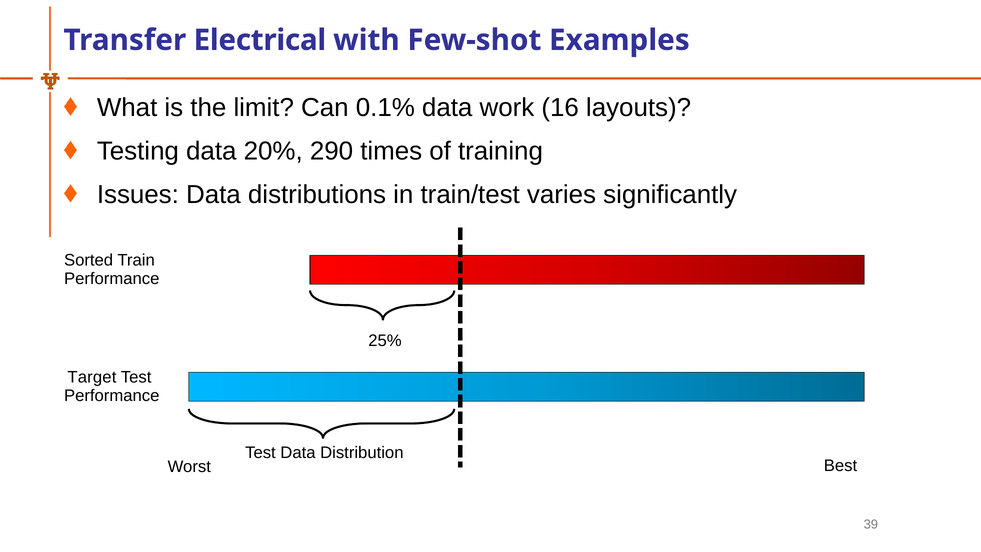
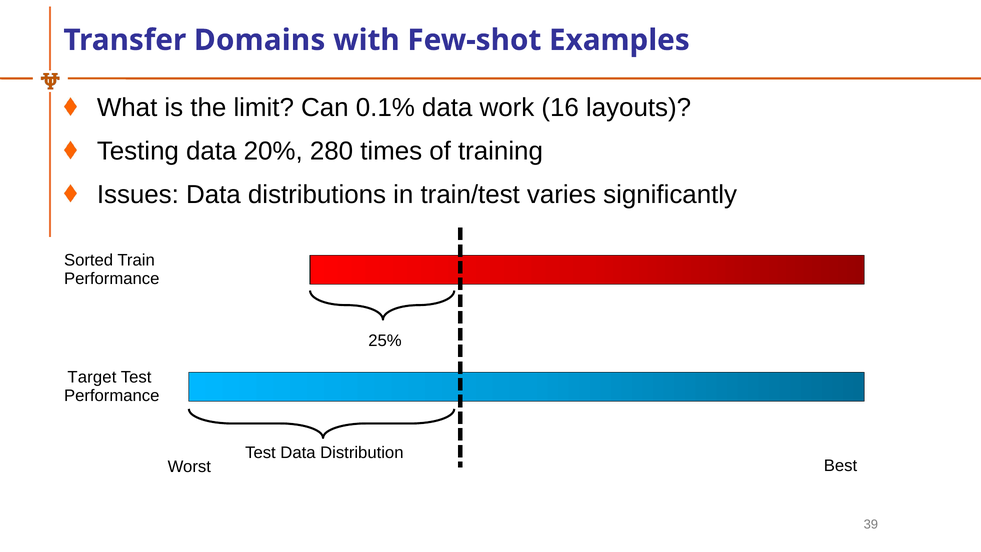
Electrical: Electrical -> Domains
290: 290 -> 280
